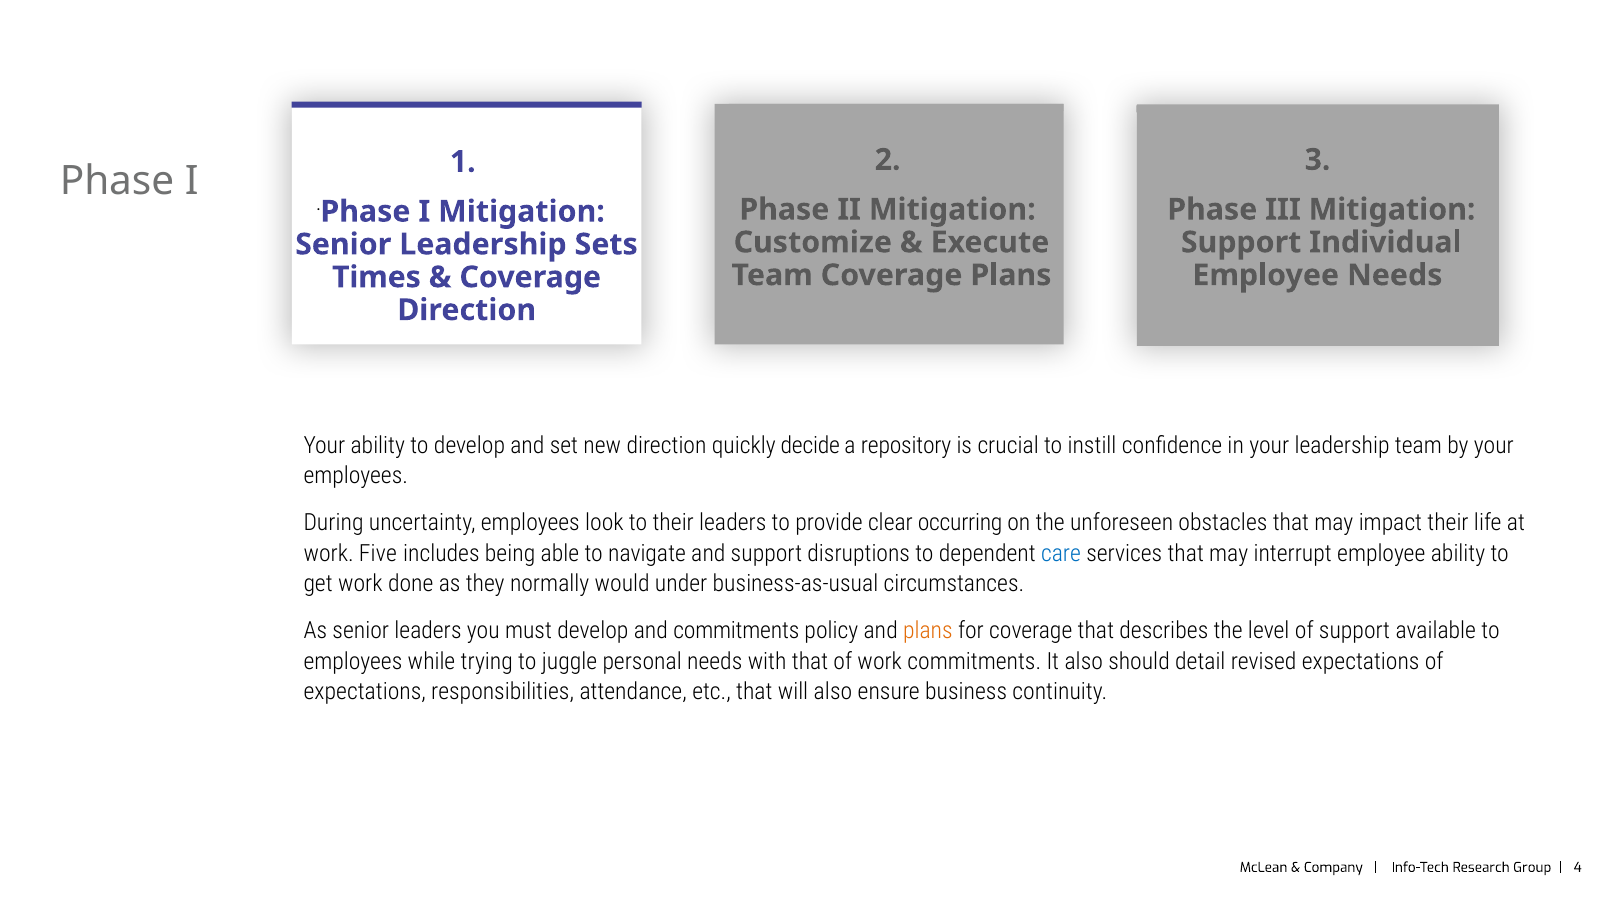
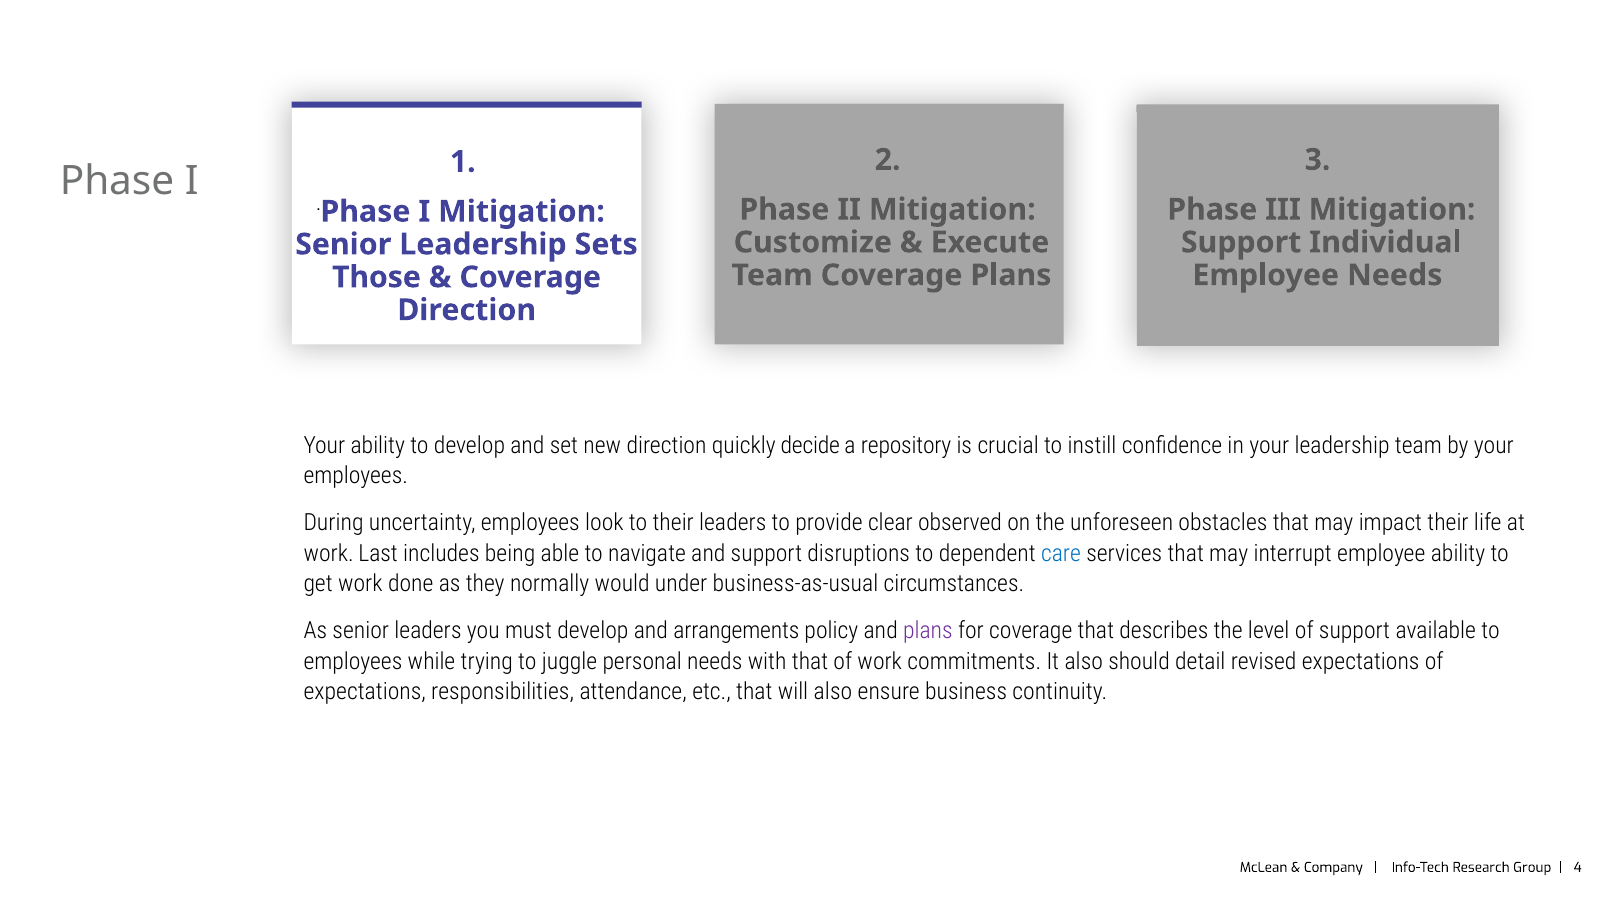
Times: Times -> Those
occurring: occurring -> observed
Five: Five -> Last
and commitments: commitments -> arrangements
plans at (928, 631) colour: orange -> purple
